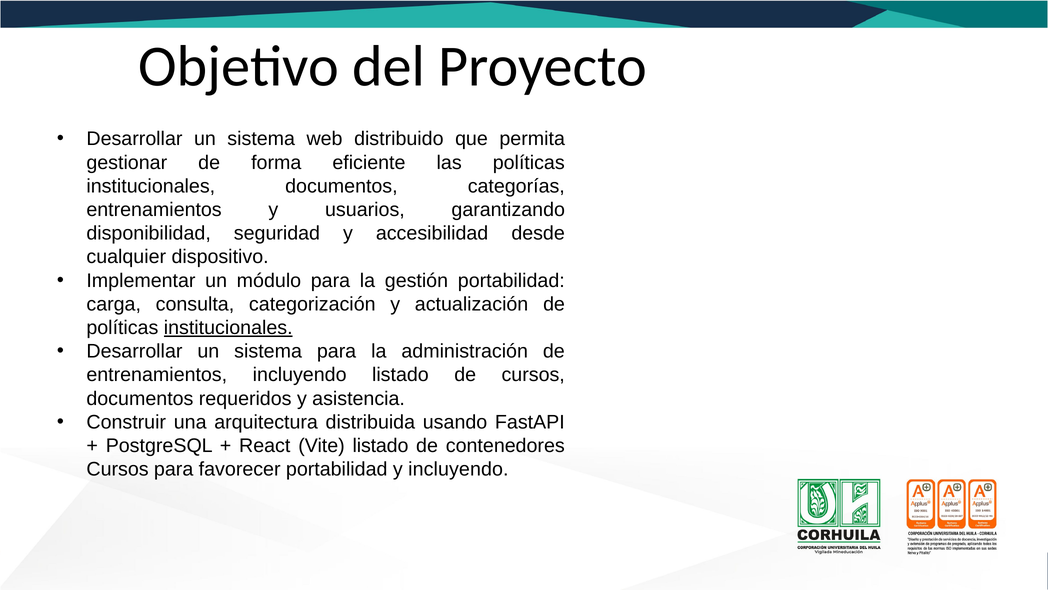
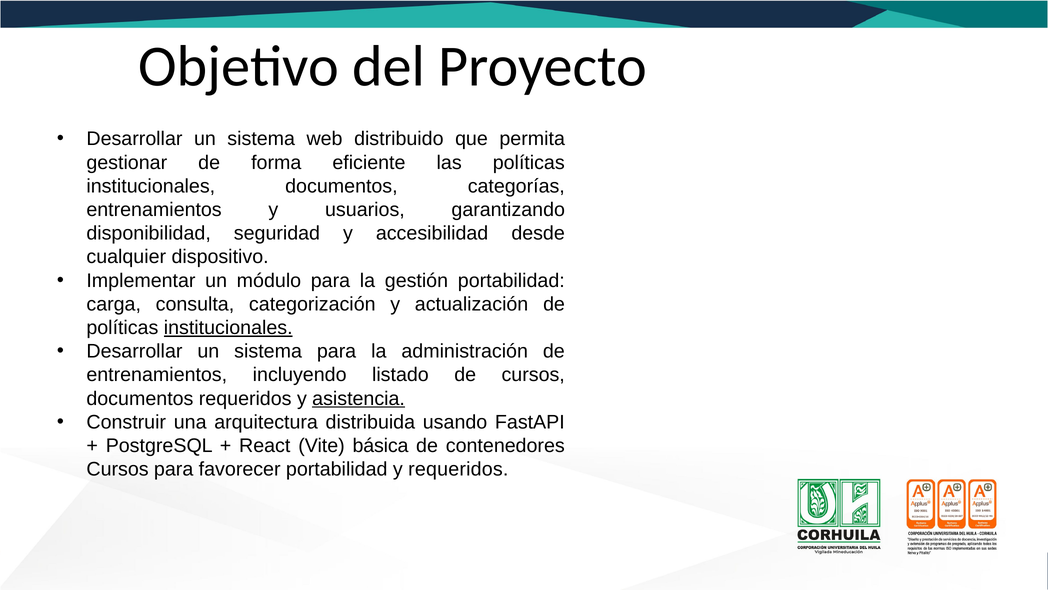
asistencia underline: none -> present
Vite listado: listado -> básica
y incluyendo: incluyendo -> requeridos
